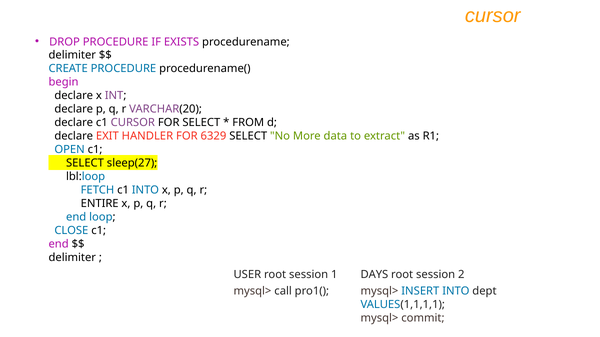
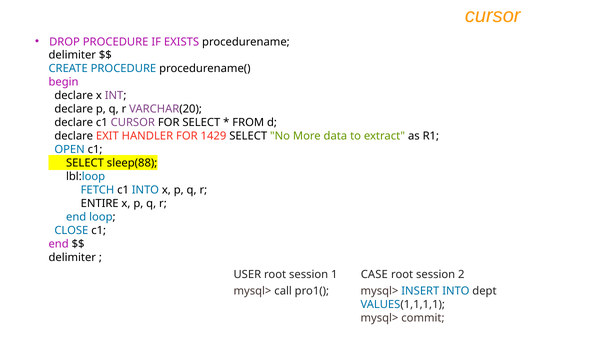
6329: 6329 -> 1429
sleep(27: sleep(27 -> sleep(88
DAYS: DAYS -> CASE
